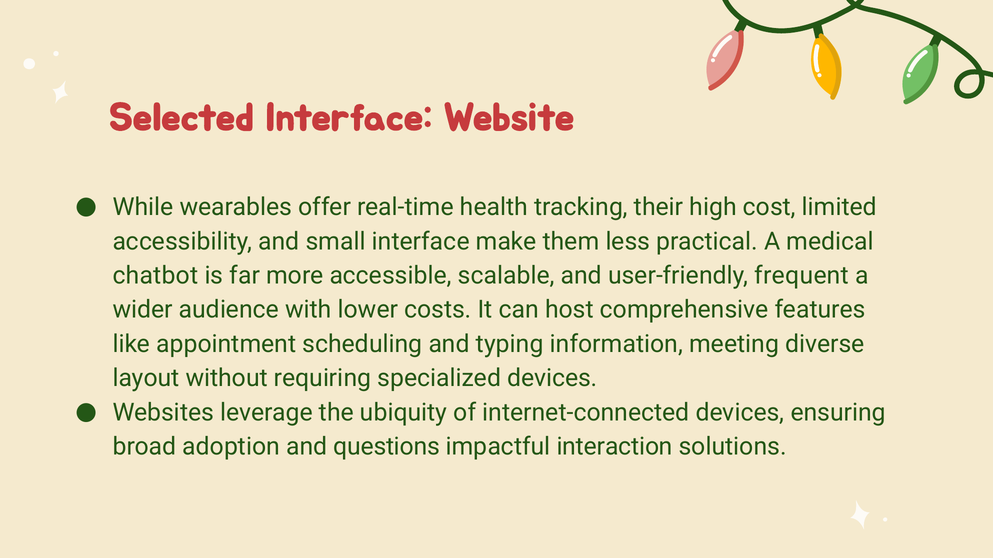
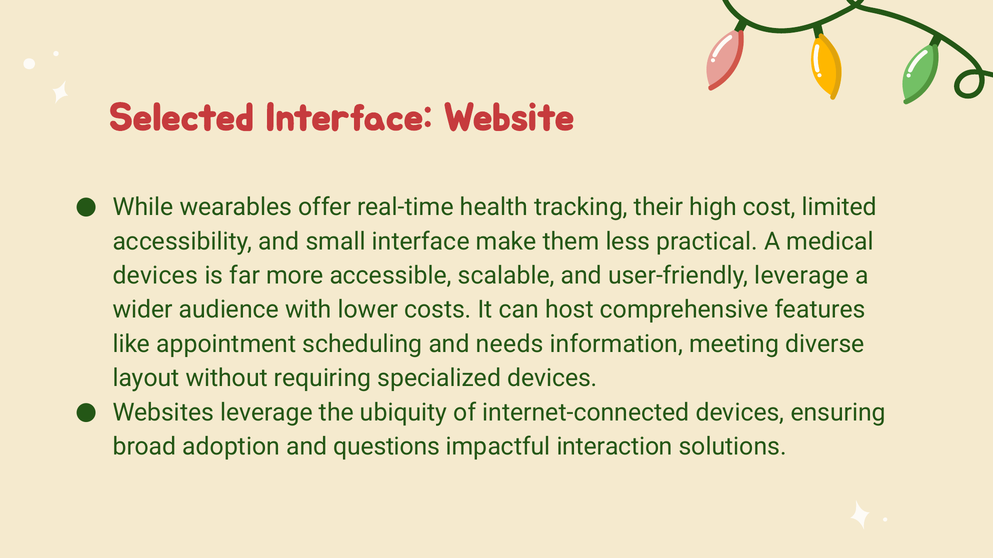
chatbot at (155, 276): chatbot -> devices
user-friendly frequent: frequent -> leverage
typing: typing -> needs
